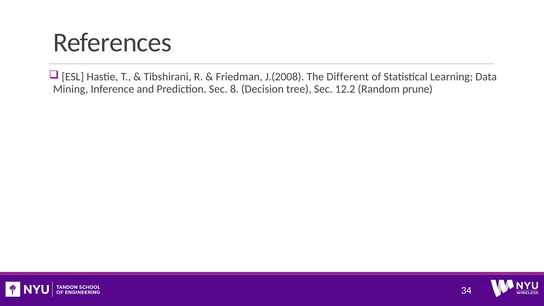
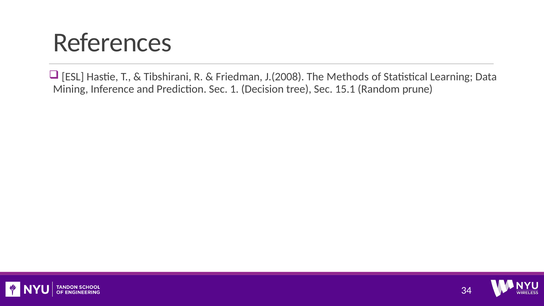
Different: Different -> Methods
8: 8 -> 1
12.2: 12.2 -> 15.1
